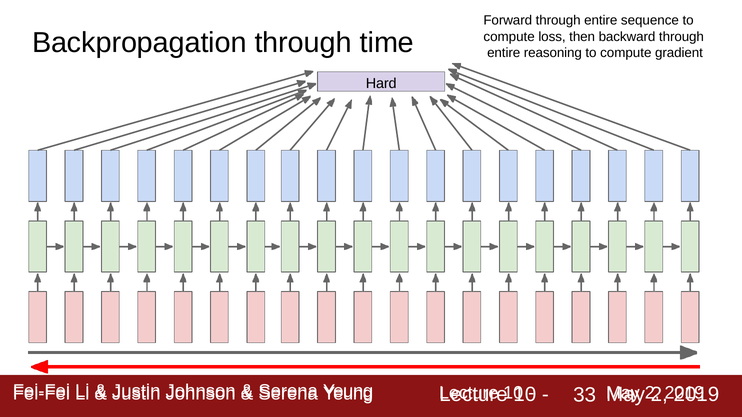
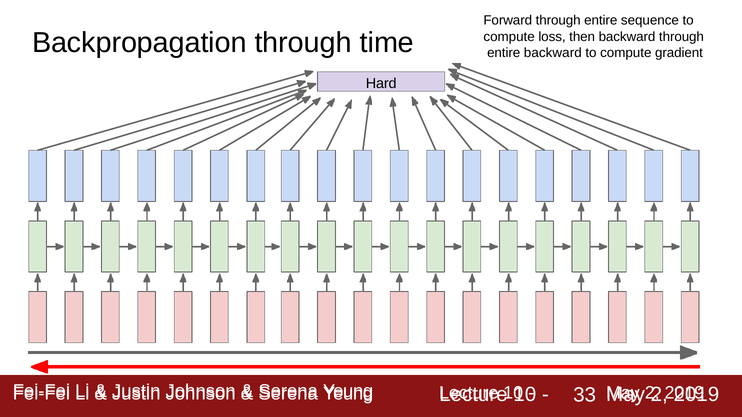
entire reasoning: reasoning -> backward
